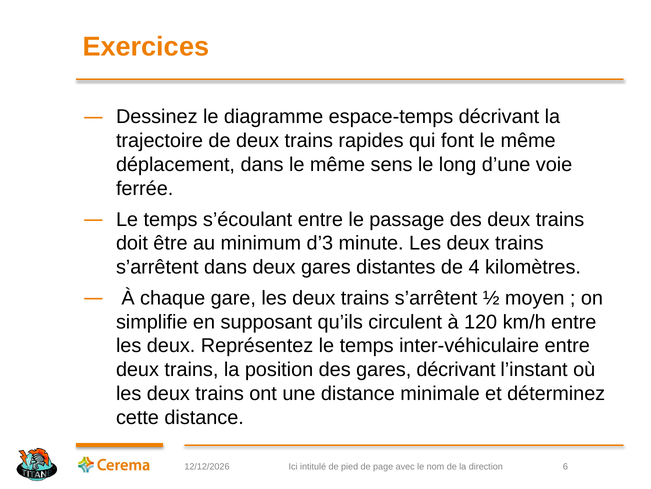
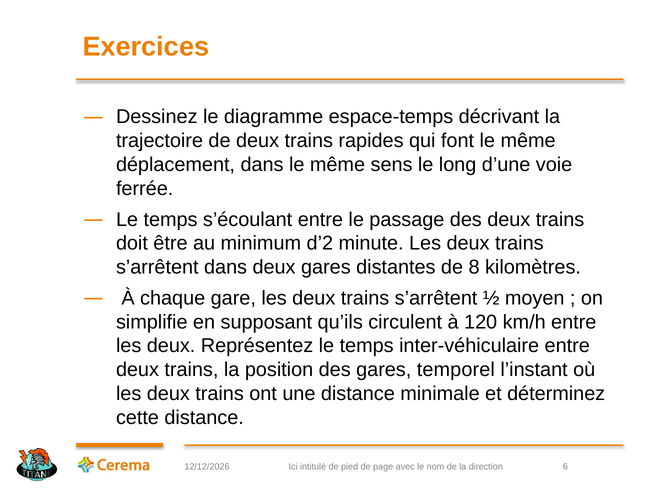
d’3: d’3 -> d’2
4: 4 -> 8
gares décrivant: décrivant -> temporel
